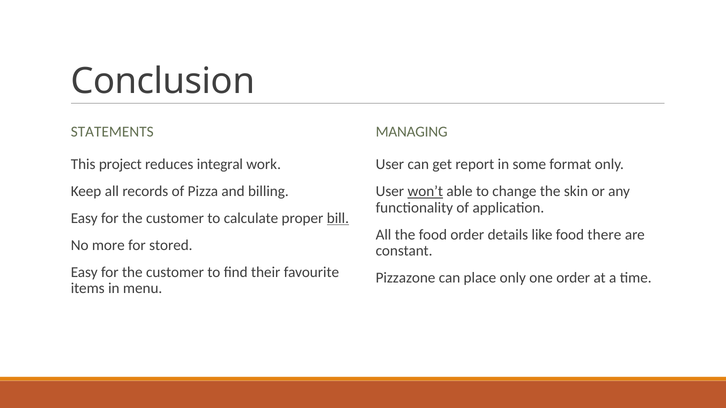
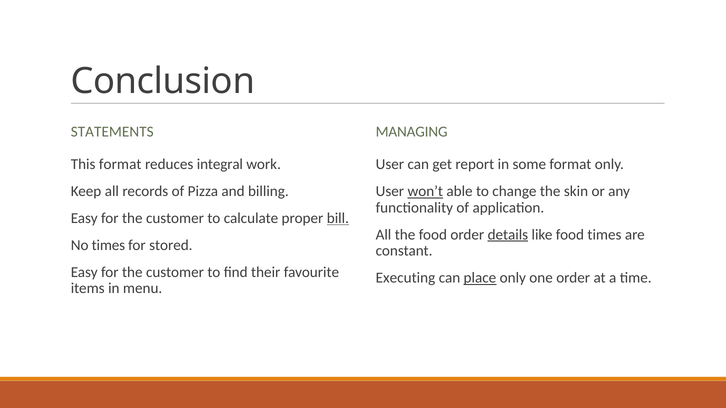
This project: project -> format
details underline: none -> present
food there: there -> times
No more: more -> times
Pizzazone: Pizzazone -> Executing
place underline: none -> present
